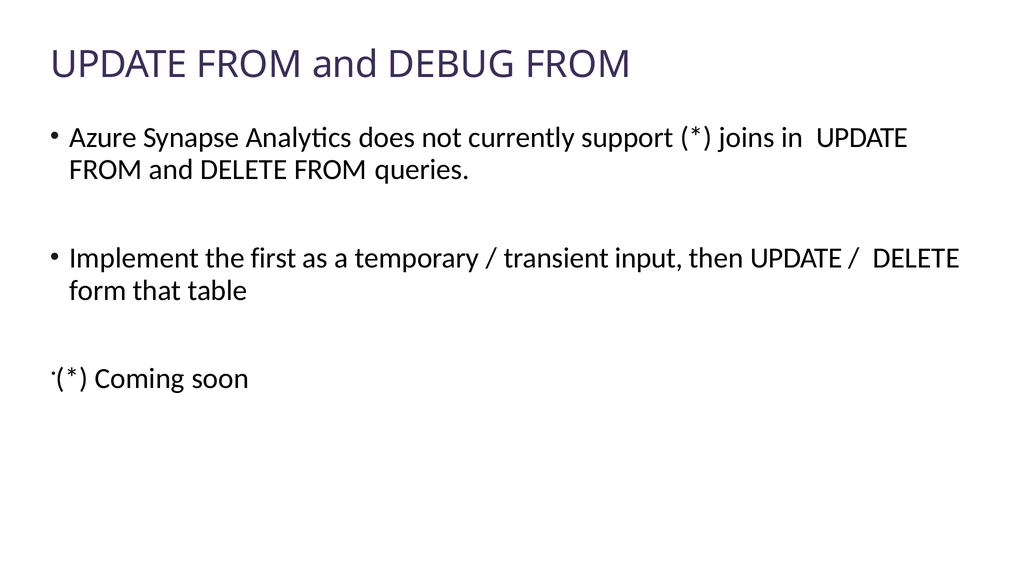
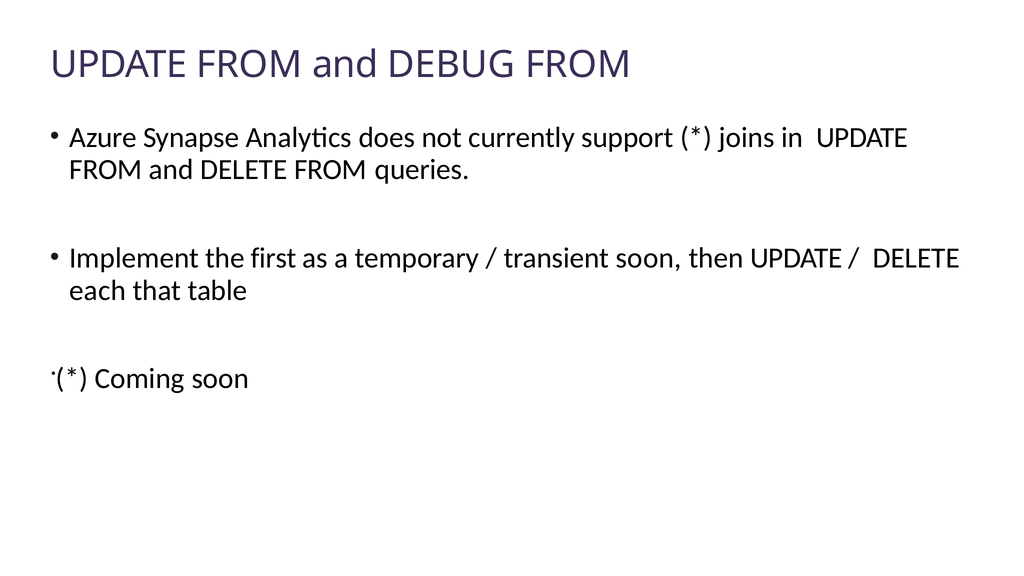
transient input: input -> soon
form: form -> each
